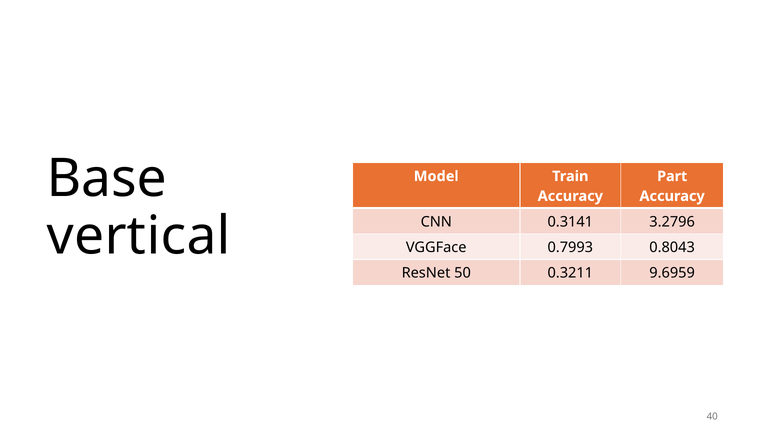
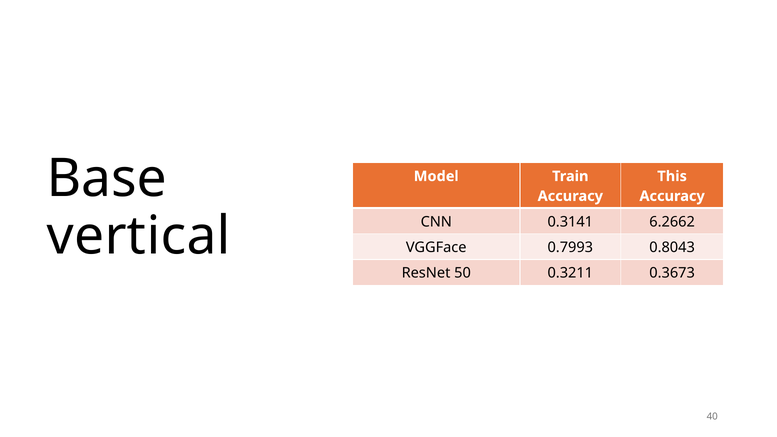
Part: Part -> This
3.2796: 3.2796 -> 6.2662
9.6959: 9.6959 -> 0.3673
